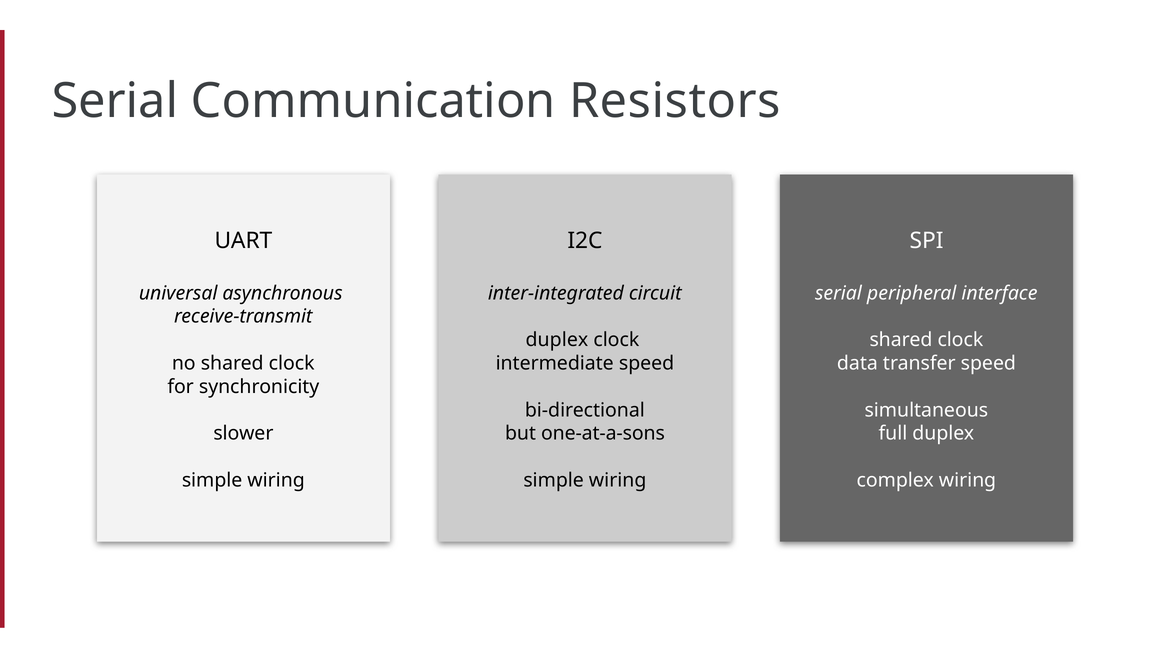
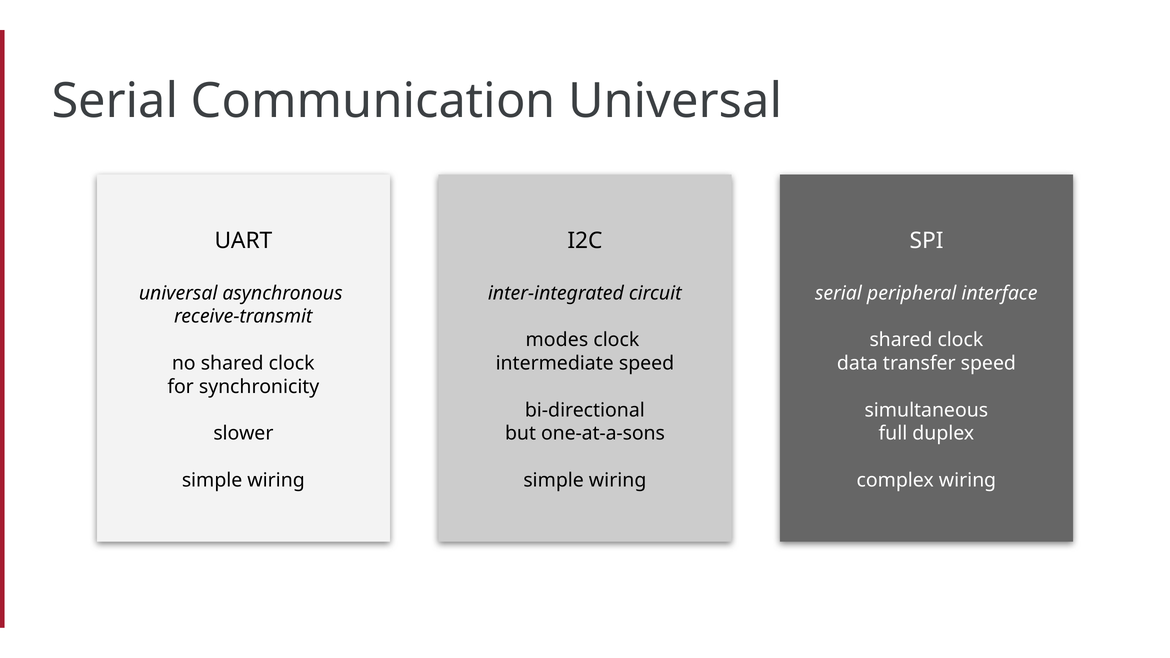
Communication Resistors: Resistors -> Universal
duplex at (557, 340): duplex -> modes
